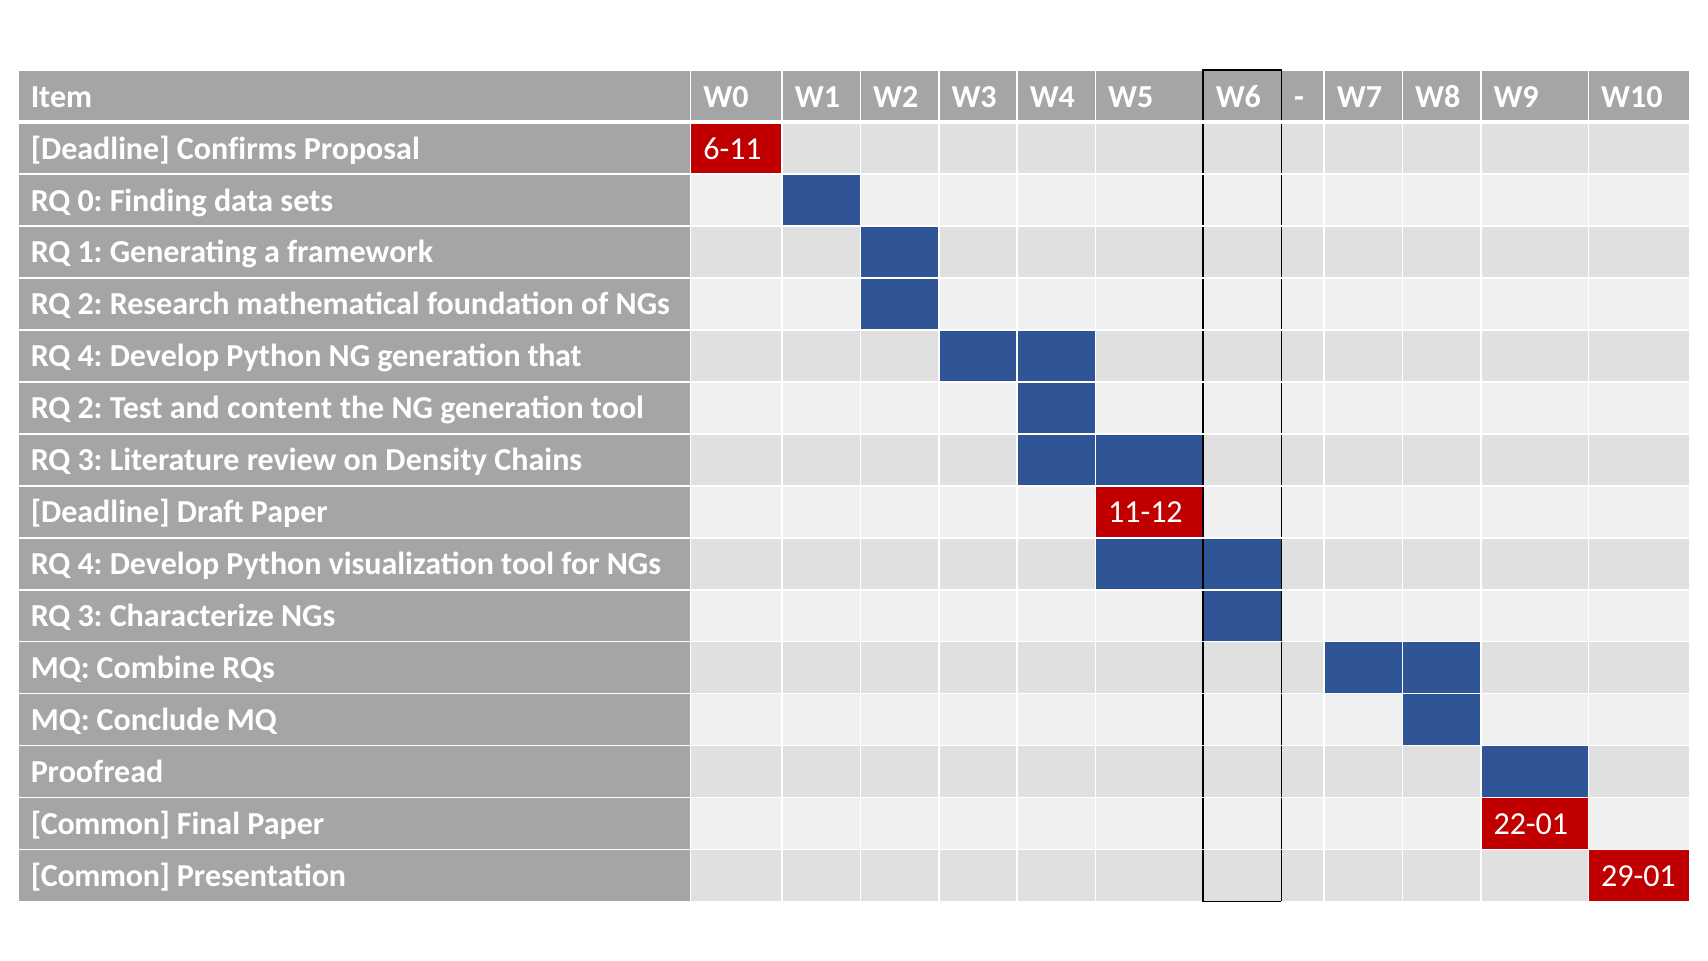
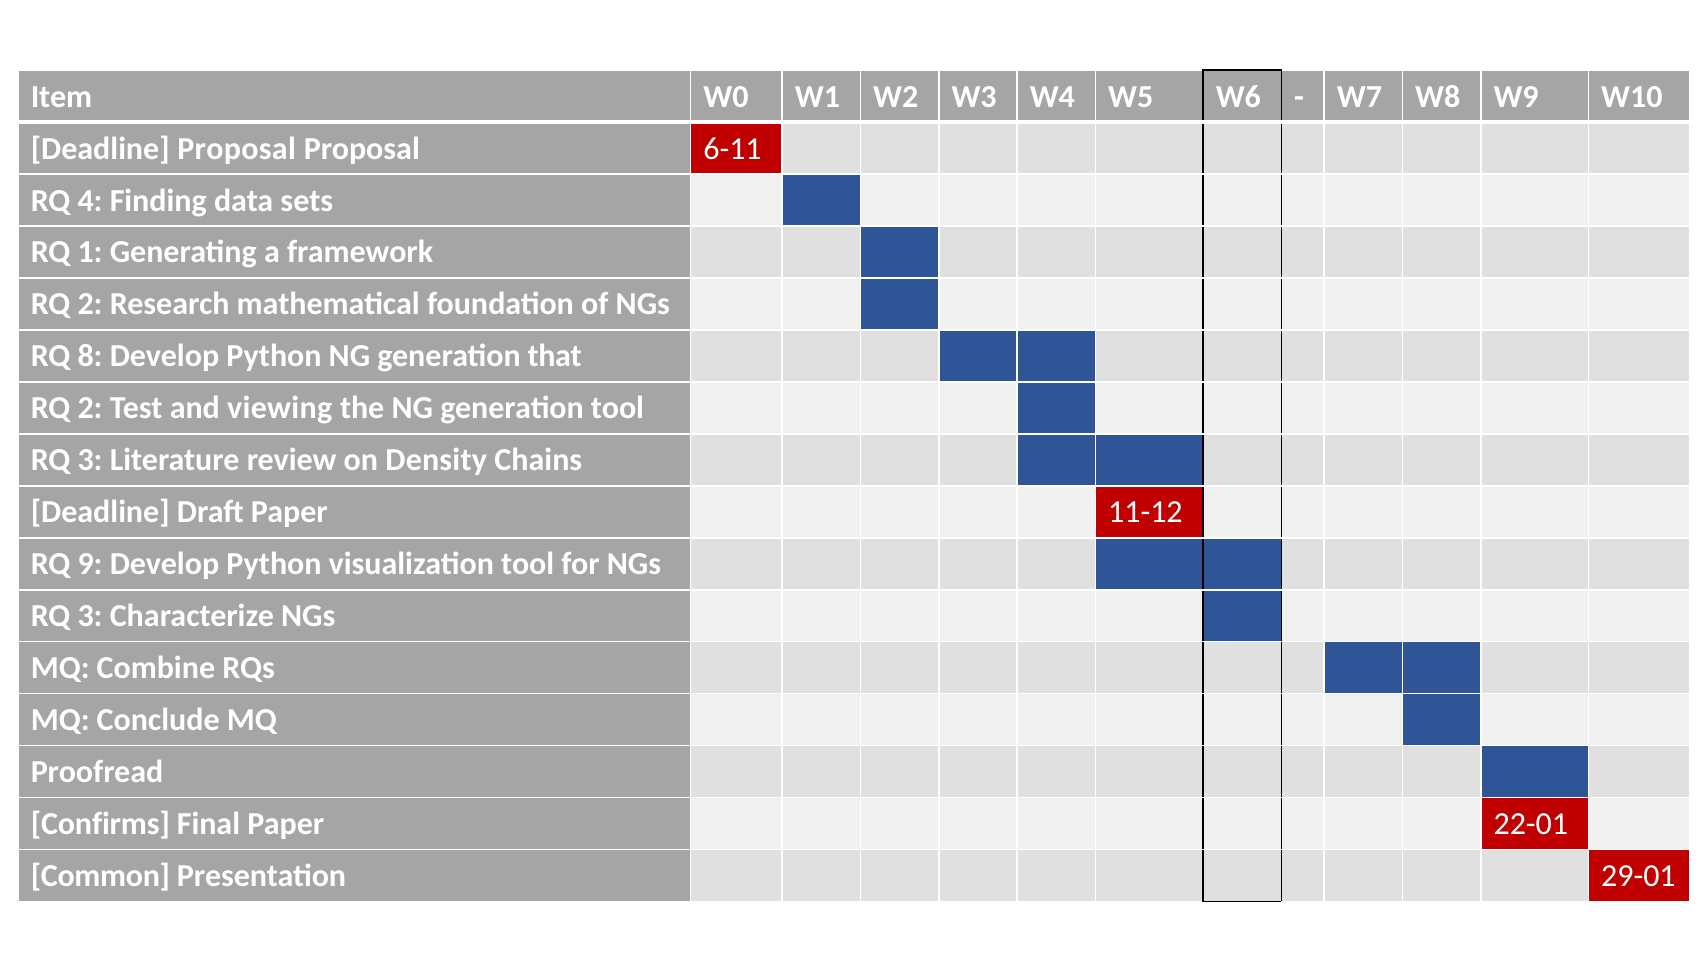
Deadline Confirms: Confirms -> Proposal
0: 0 -> 4
4 at (90, 356): 4 -> 8
content: content -> viewing
4 at (90, 564): 4 -> 9
Common at (100, 824): Common -> Confirms
